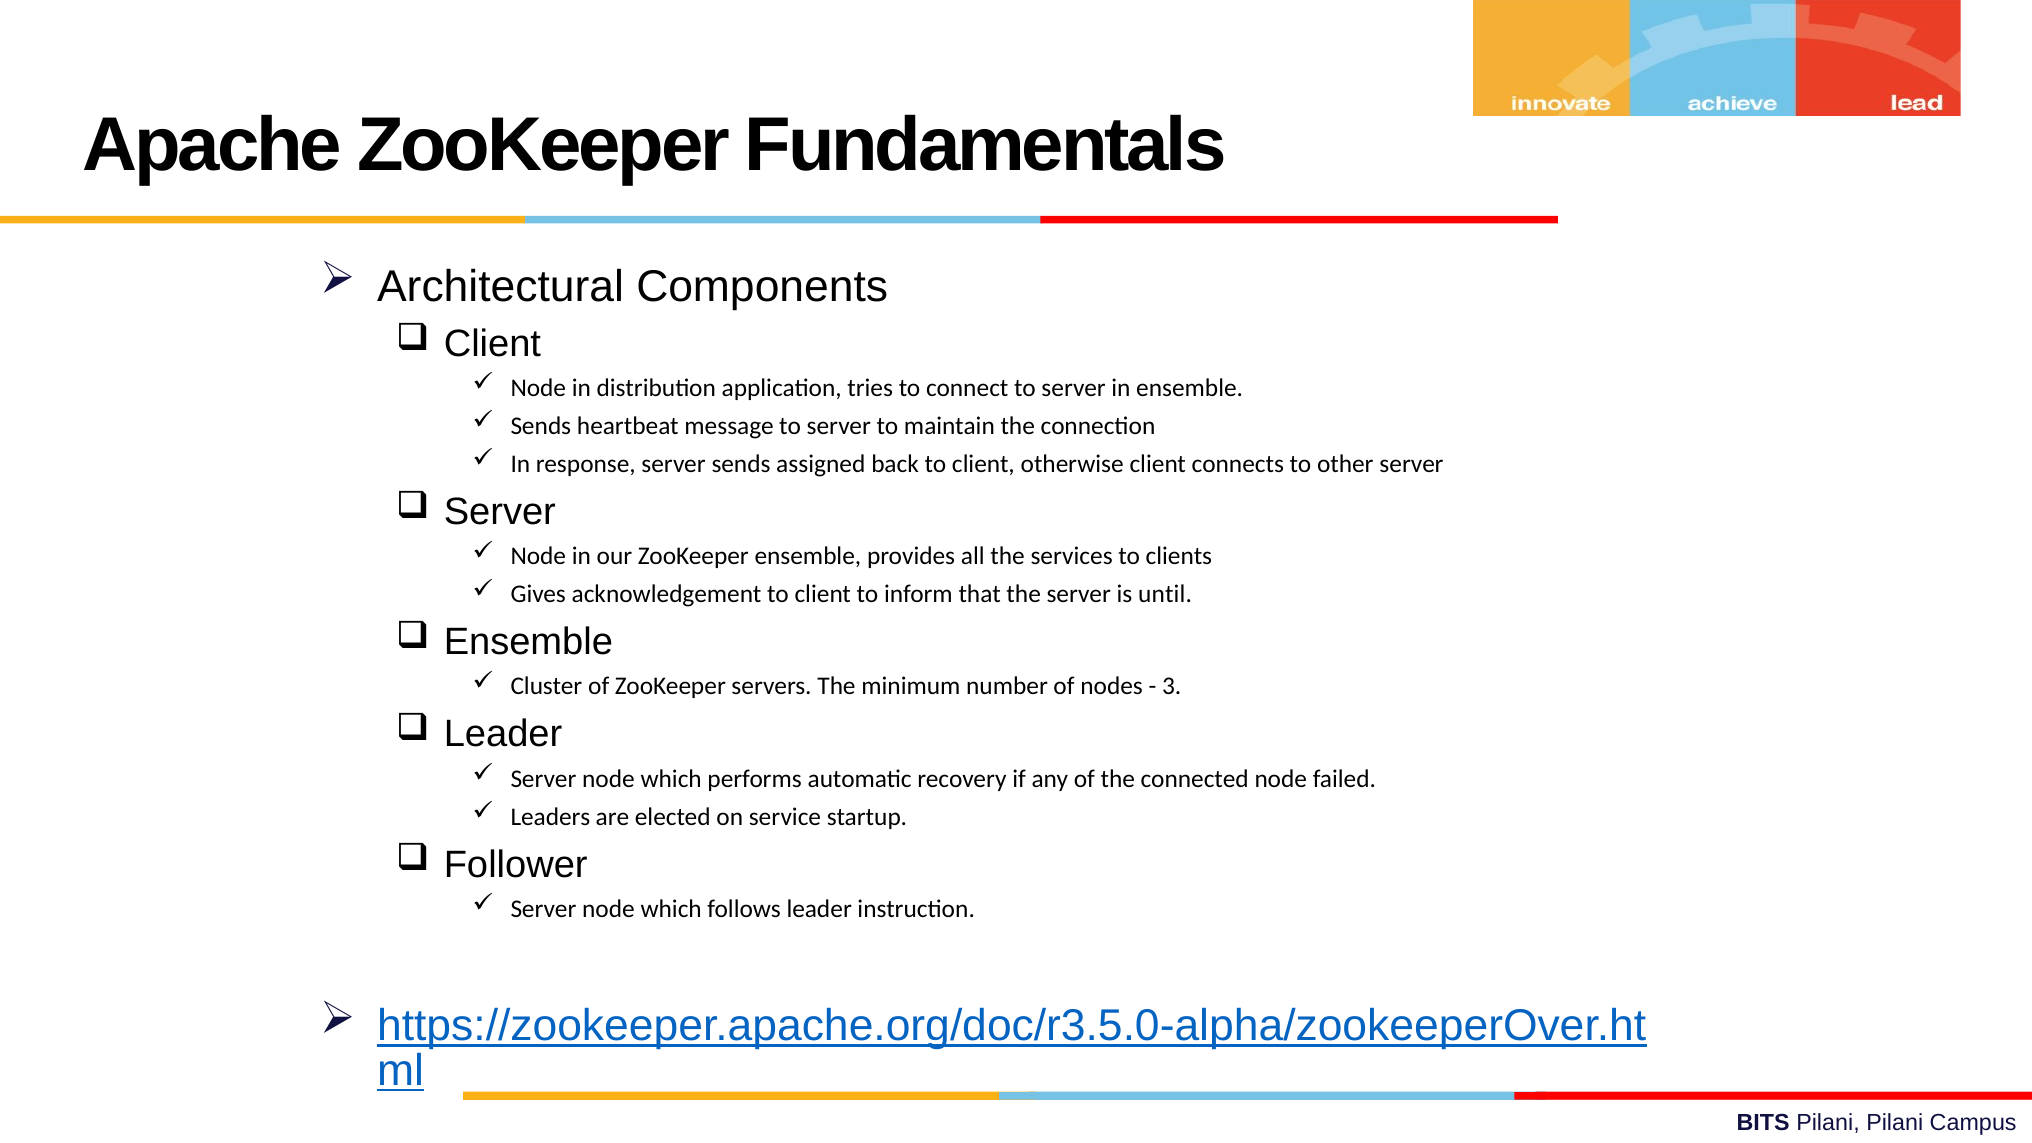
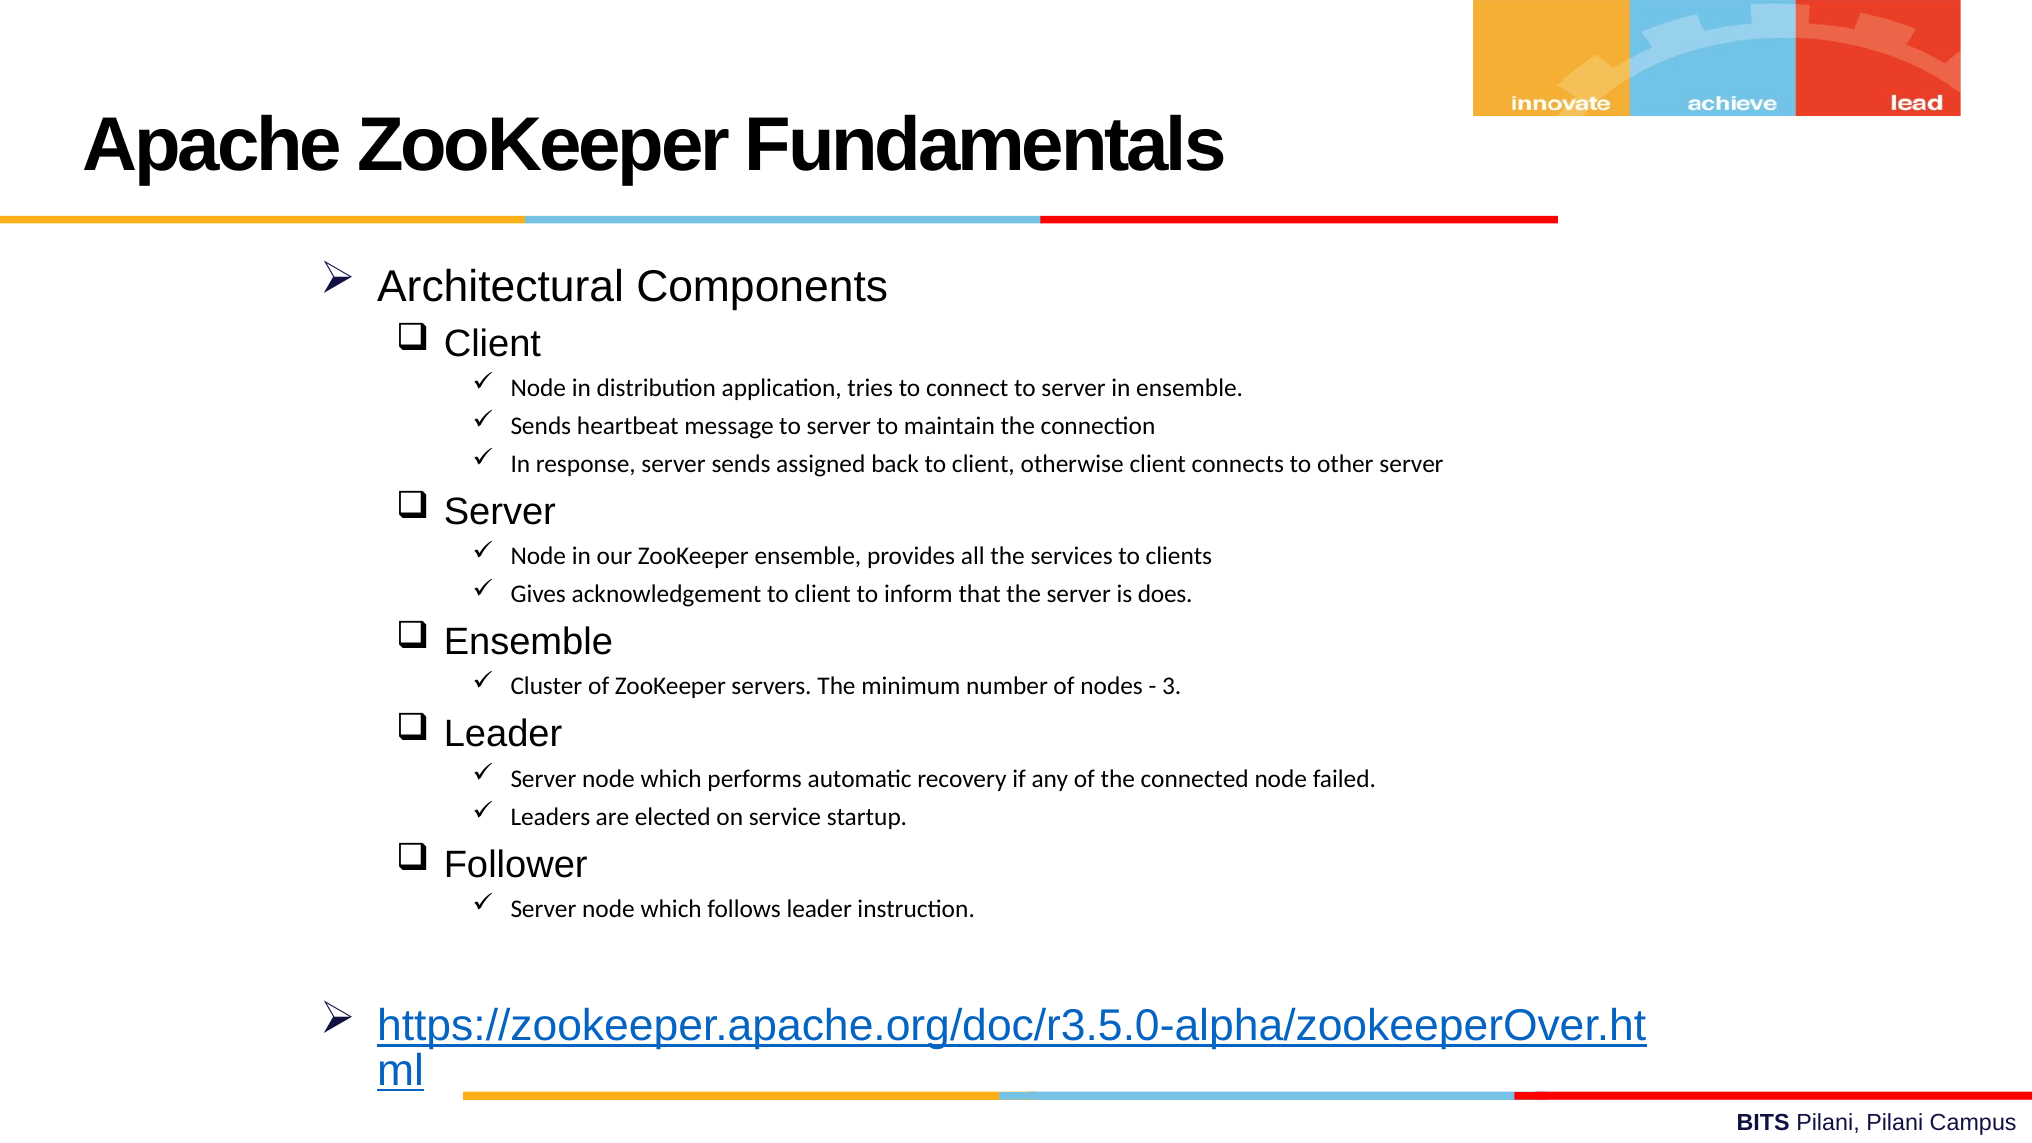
until: until -> does
